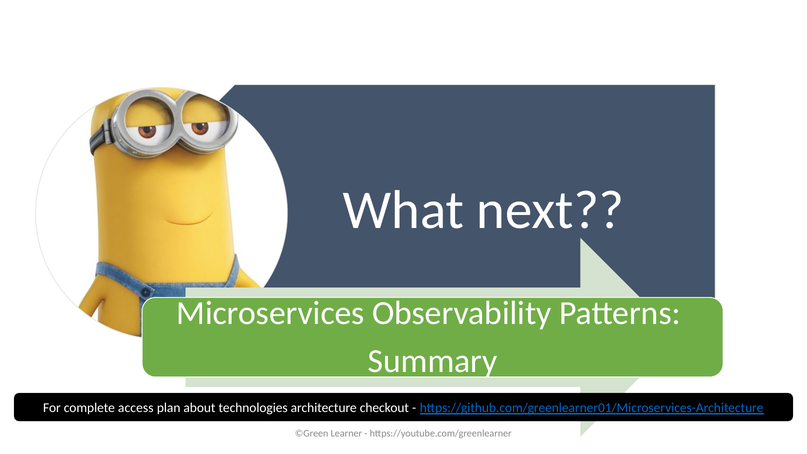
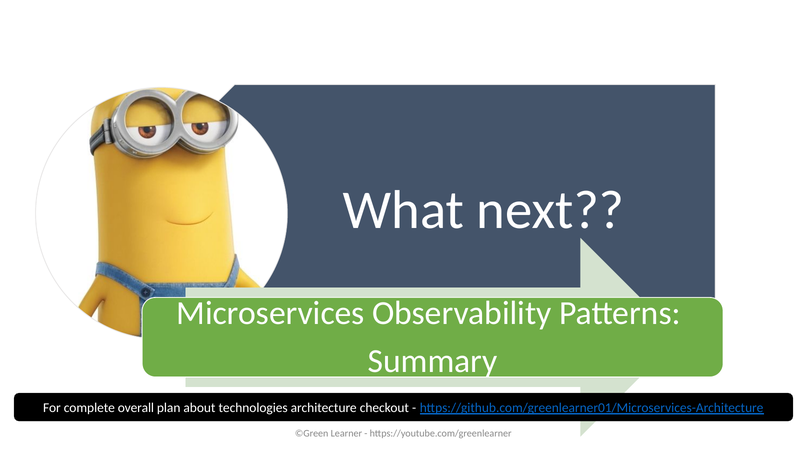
access: access -> overall
